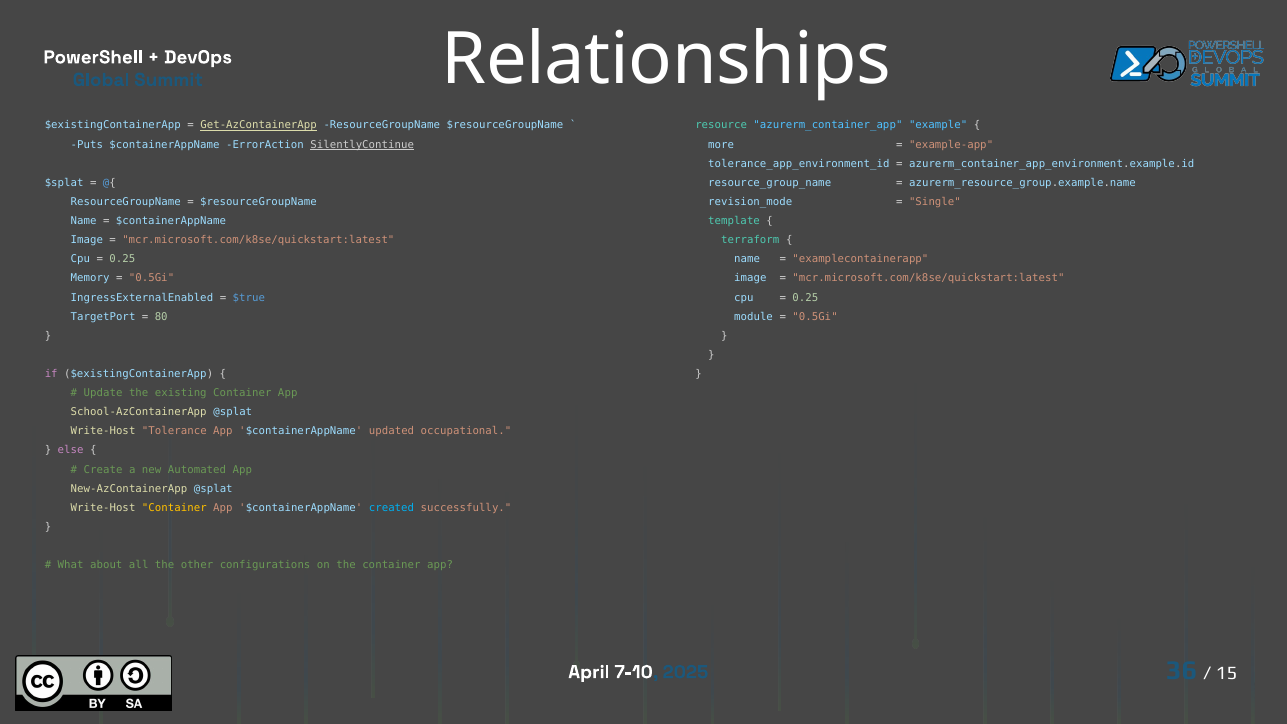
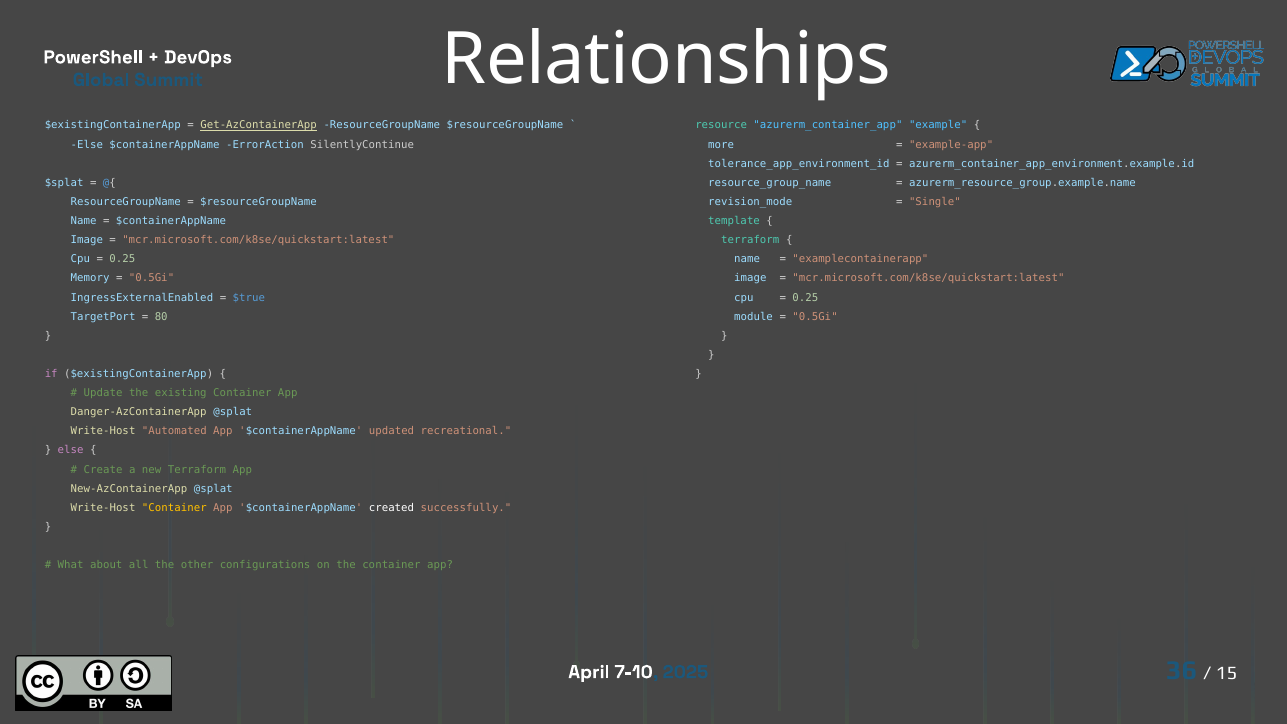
Puts at (87, 145): Puts -> Else
SilentlyContinue underline: present -> none
School-AzContainerApp: School-AzContainerApp -> Danger-AzContainerApp
Tolerance: Tolerance -> Automated
occupational: occupational -> recreational
new Automated: Automated -> Terraform
created colour: light blue -> white
